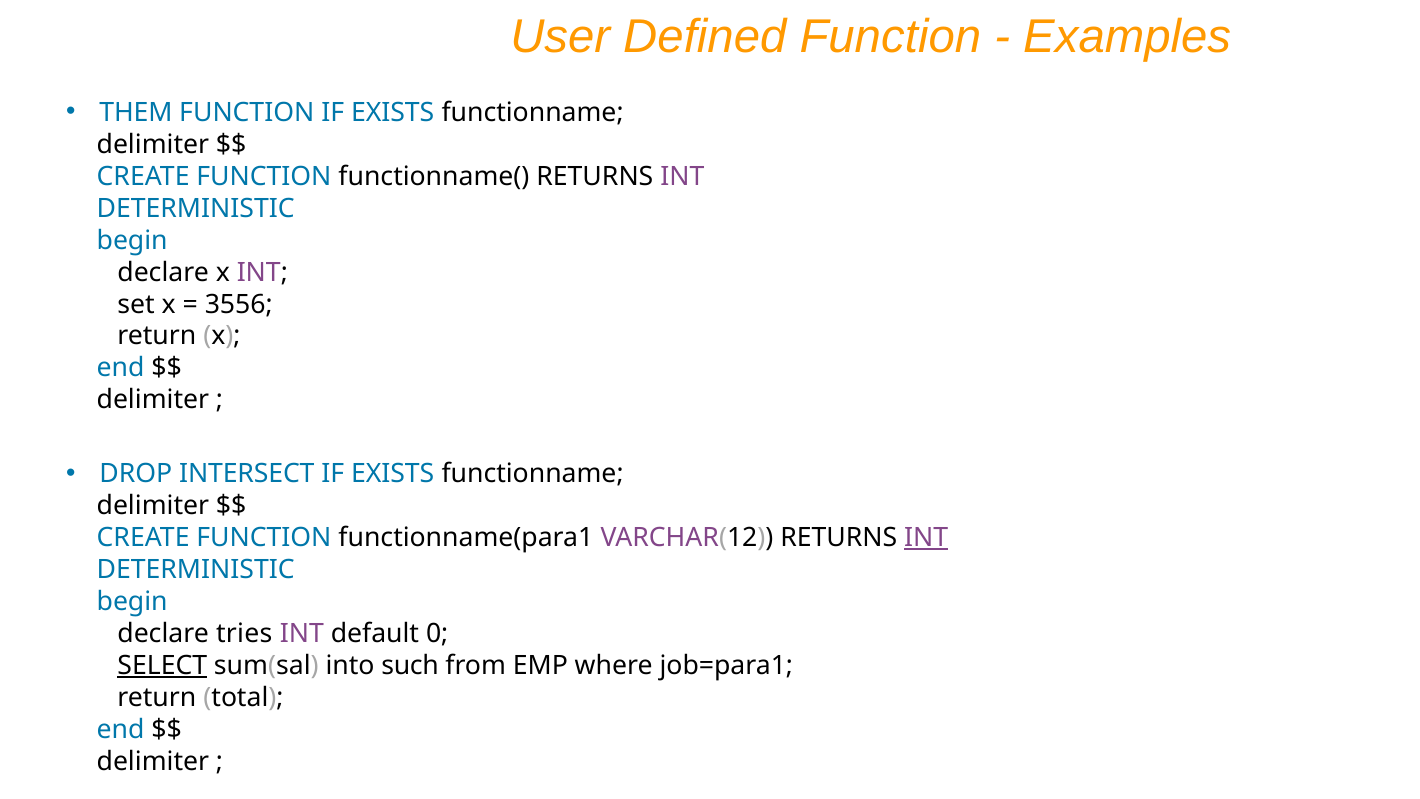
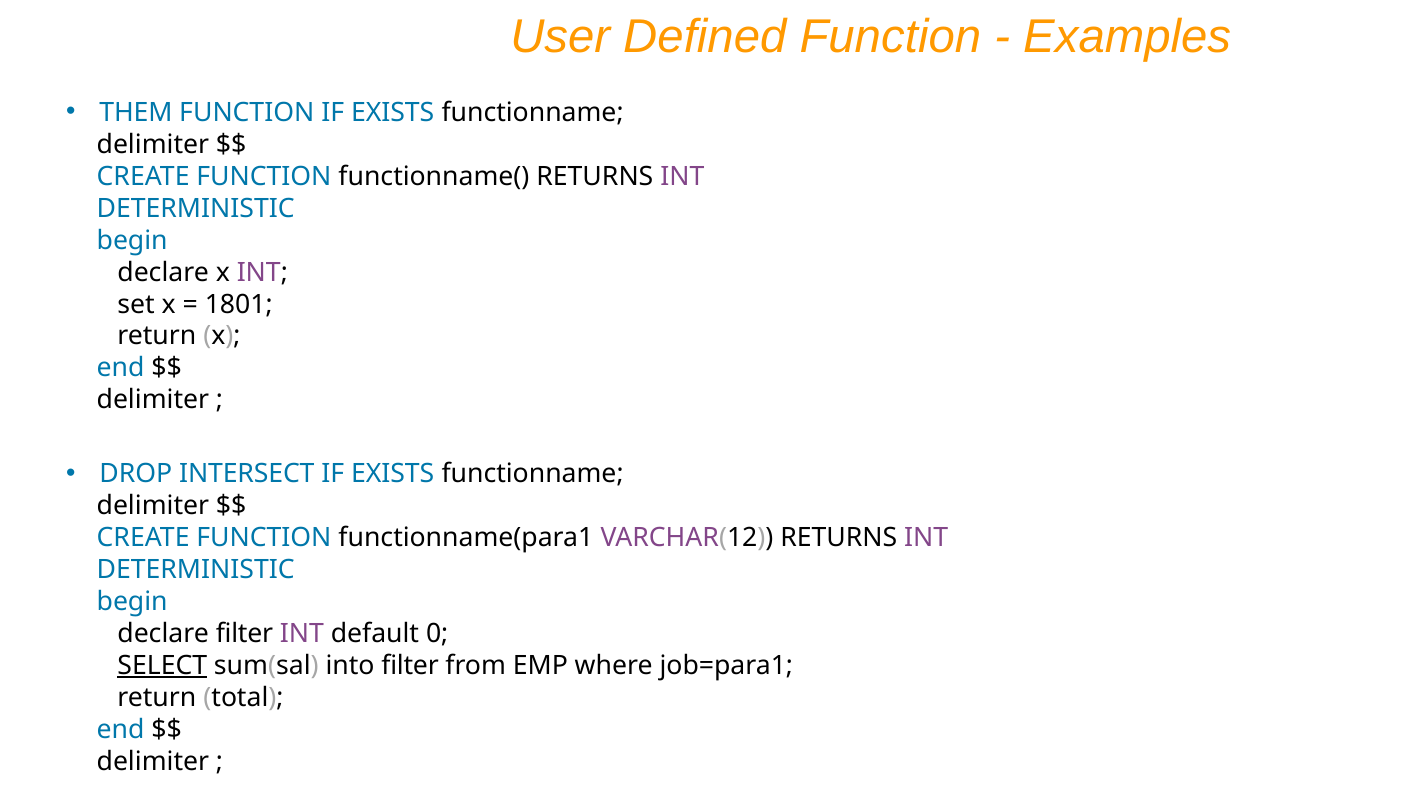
3556: 3556 -> 1801
INT at (926, 537) underline: present -> none
declare tries: tries -> filter
into such: such -> filter
